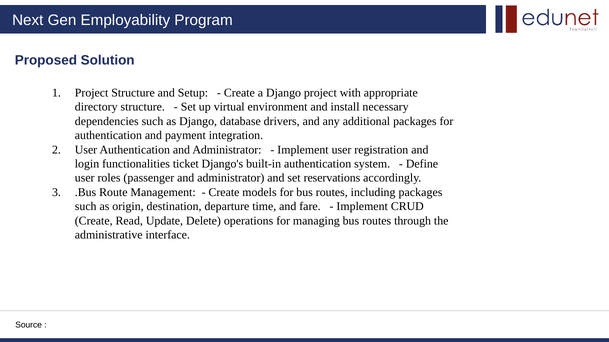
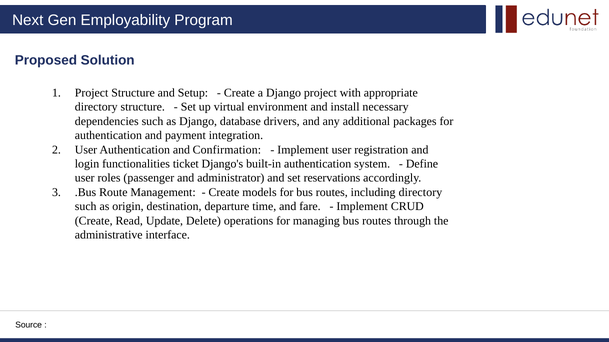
Authentication and Administrator: Administrator -> Confirmation
including packages: packages -> directory
